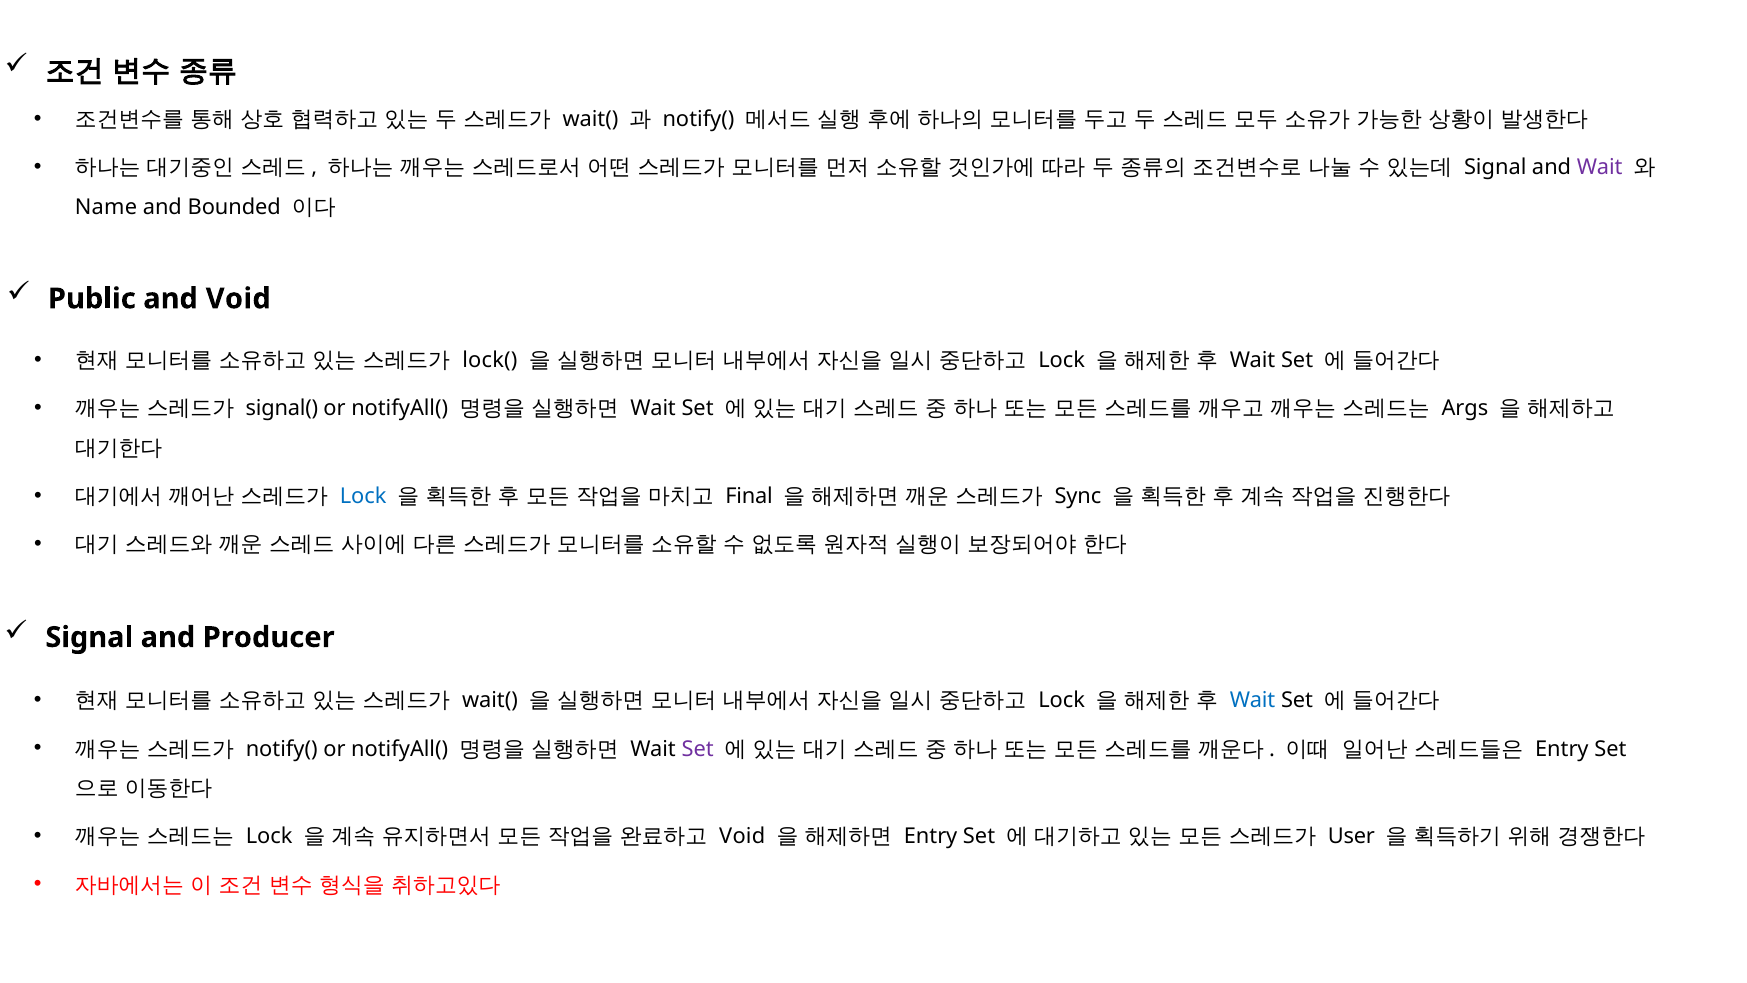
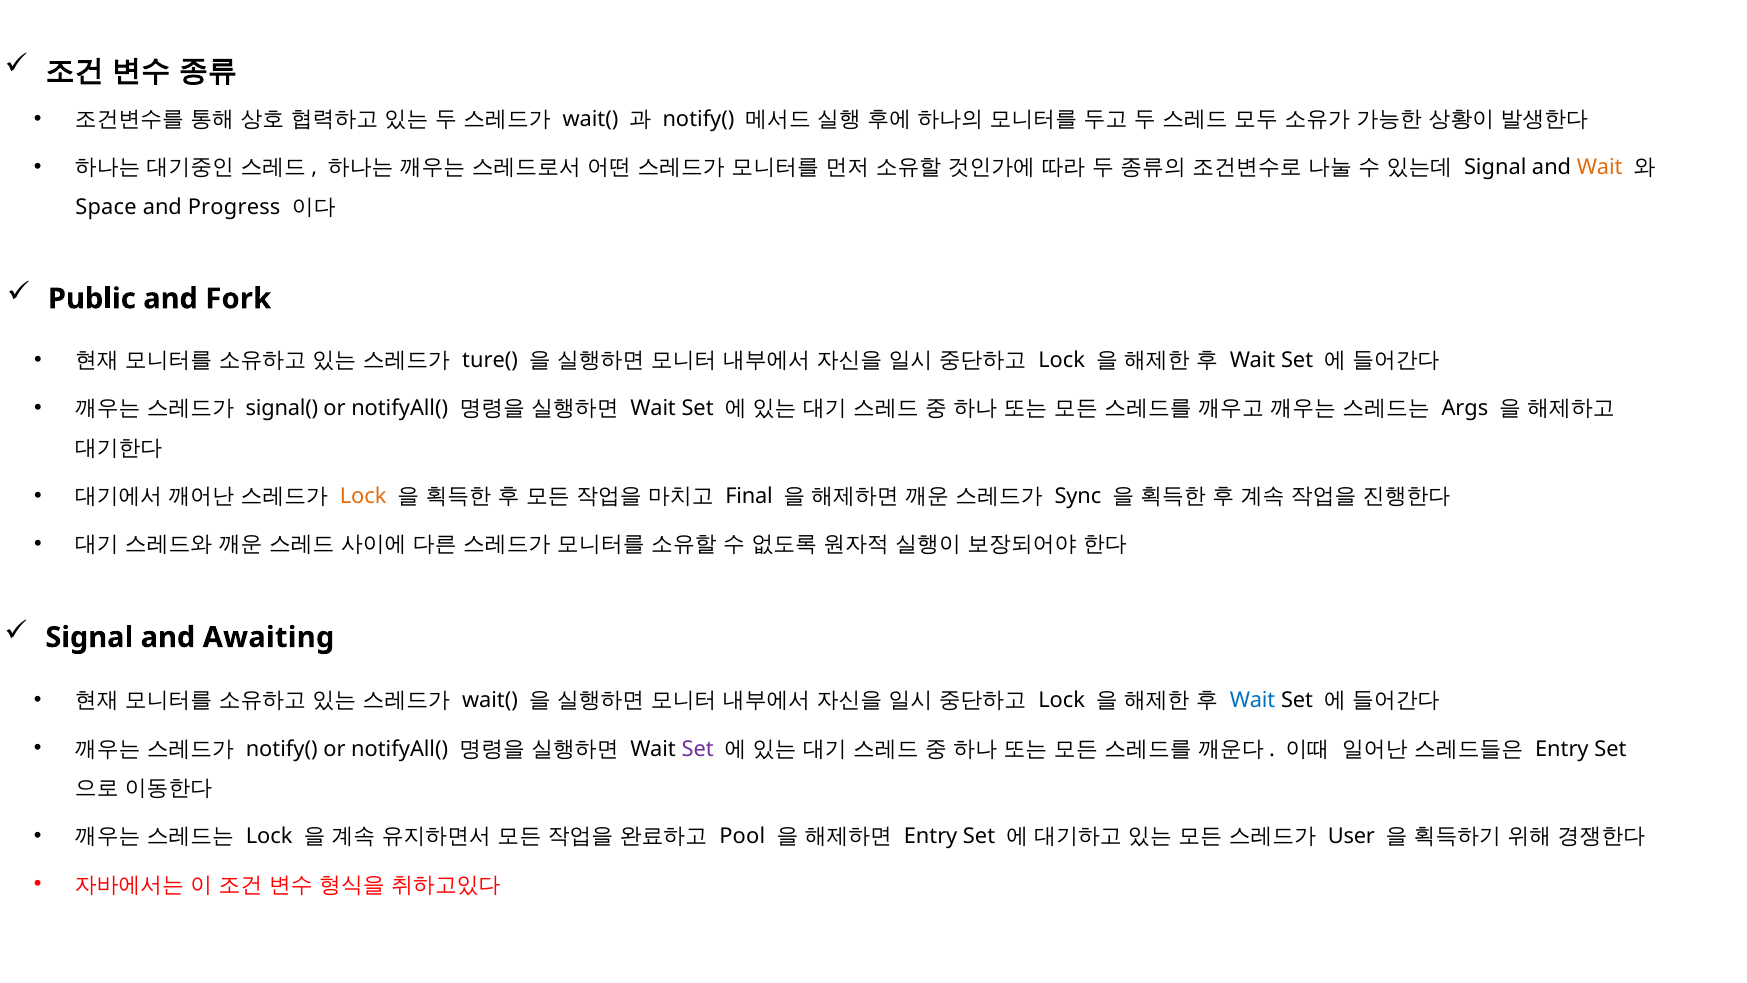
Wait at (1600, 168) colour: purple -> orange
Name: Name -> Space
Bounded: Bounded -> Progress
and Void: Void -> Fork
lock(: lock( -> ture(
Lock at (363, 496) colour: blue -> orange
Producer: Producer -> Awaiting
Void at (742, 836): Void -> Pool
